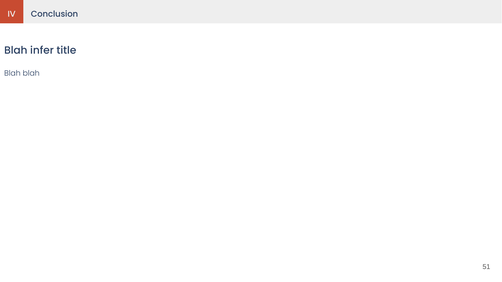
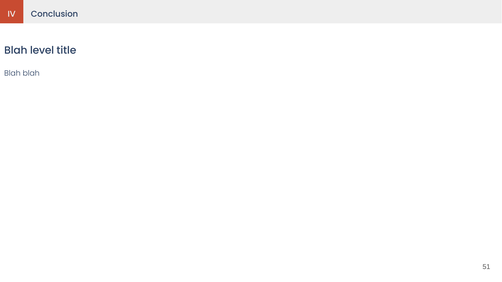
infer: infer -> level
